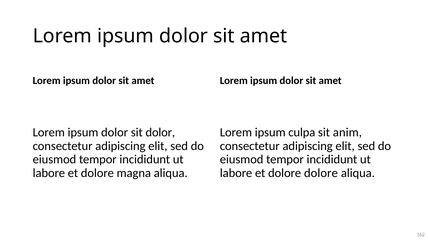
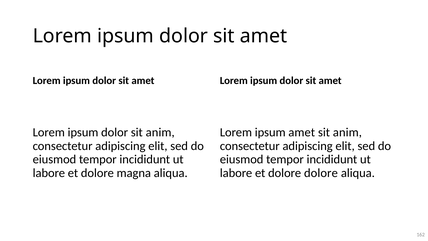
dolor sit dolor: dolor -> anim
ipsum culpa: culpa -> amet
